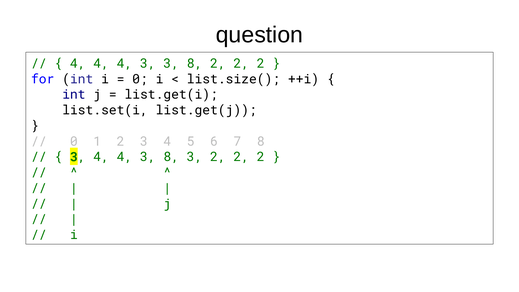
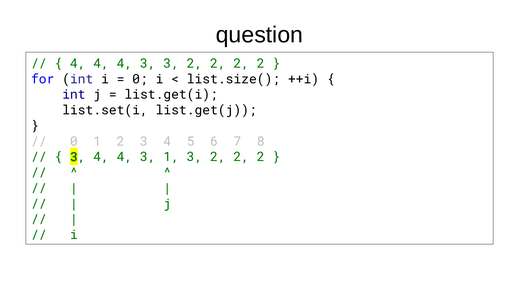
3 3 8: 8 -> 2
4 3 8: 8 -> 1
